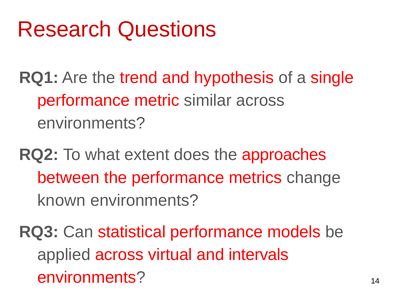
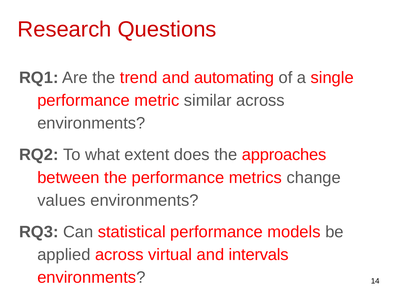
hypothesis: hypothesis -> automating
known: known -> values
